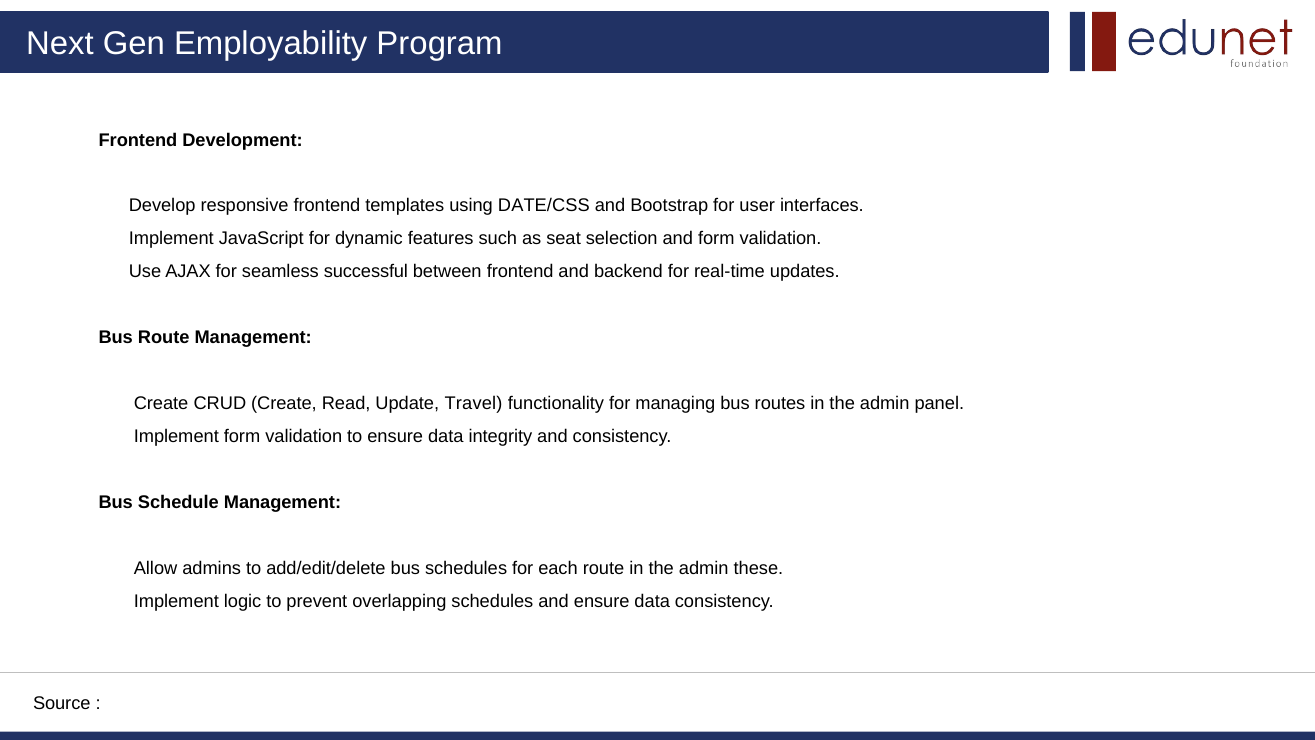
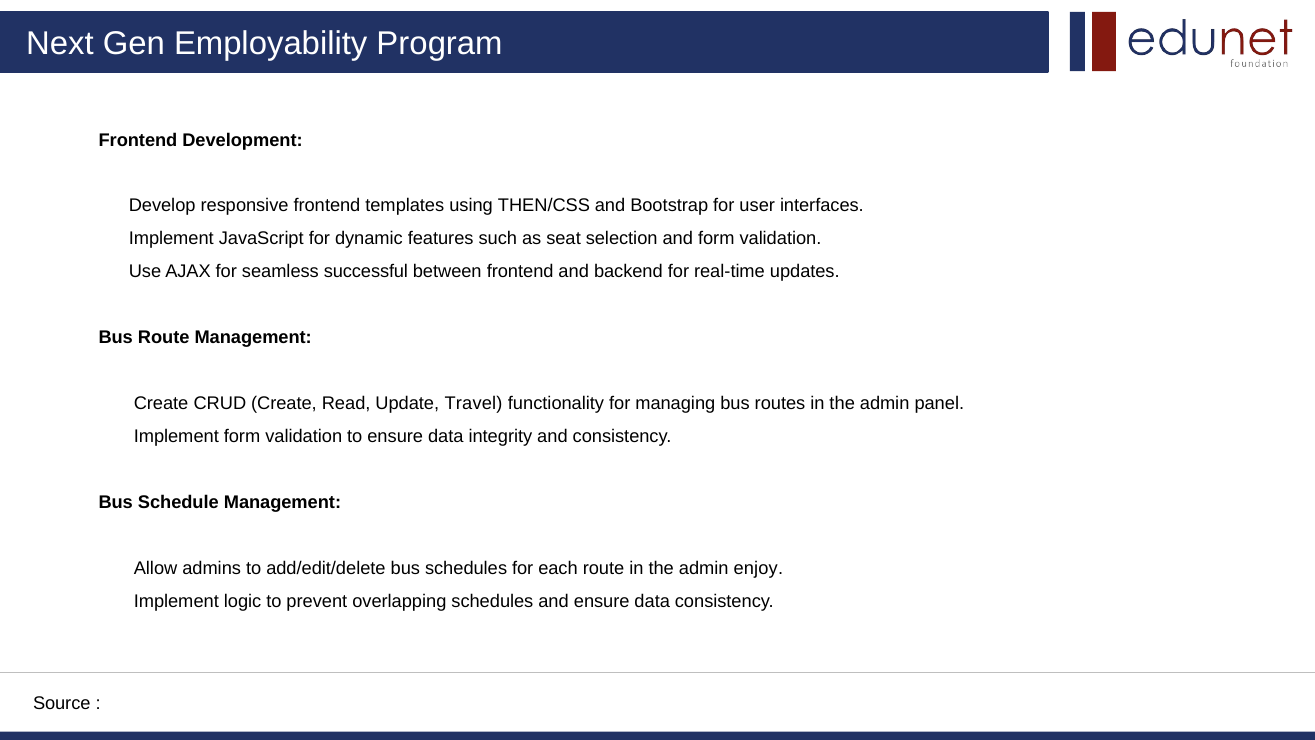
DATE/CSS: DATE/CSS -> THEN/CSS
these: these -> enjoy
